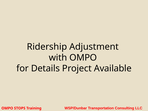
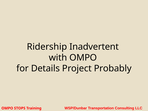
Adjustment: Adjustment -> Inadvertent
Available: Available -> Probably
